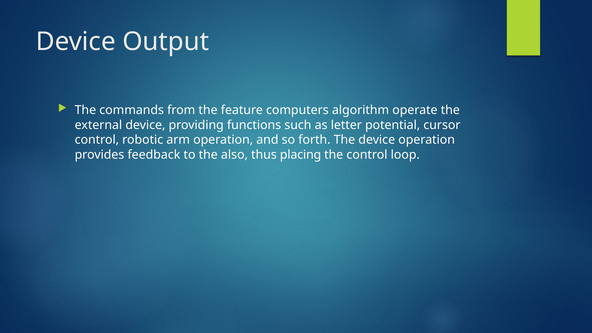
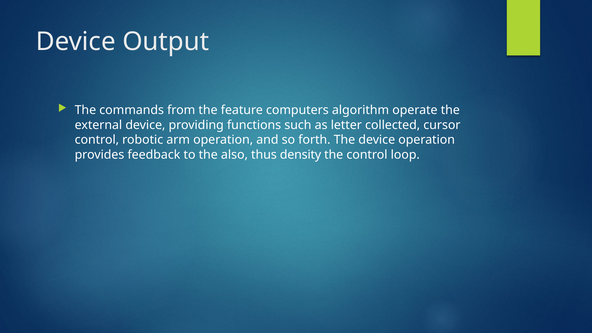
potential: potential -> collected
placing: placing -> density
